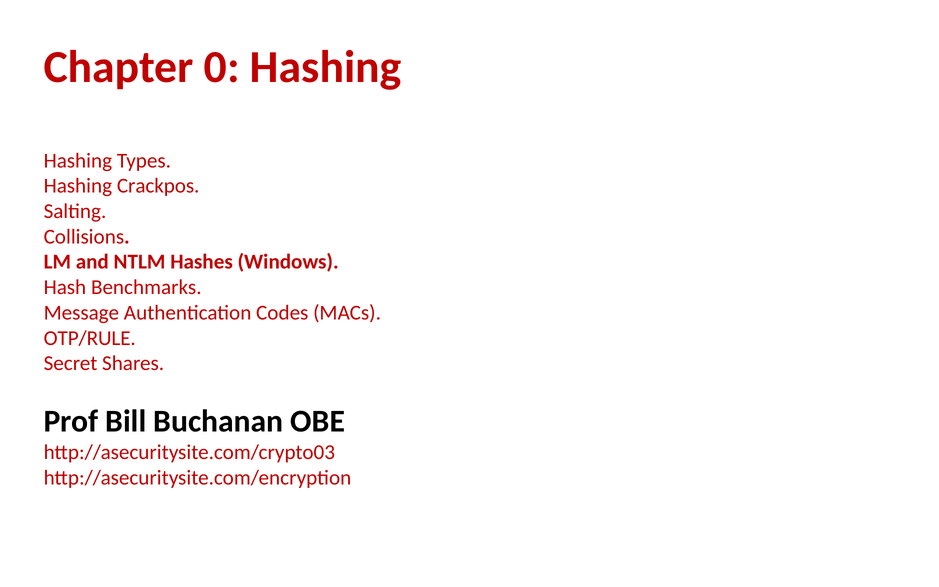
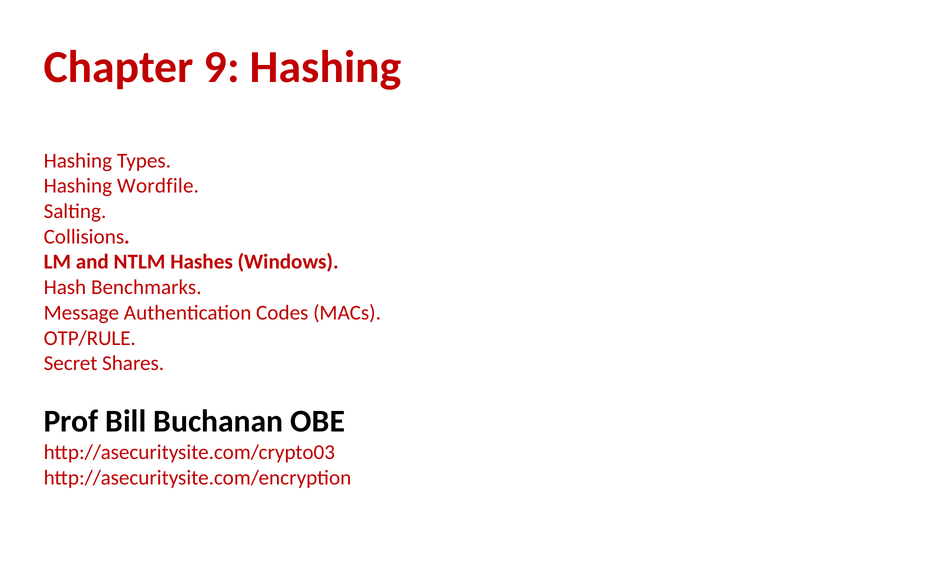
0: 0 -> 9
Crackpos: Crackpos -> Wordfile
